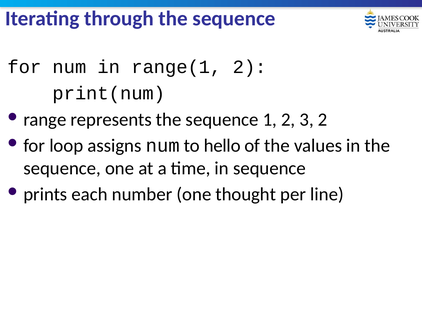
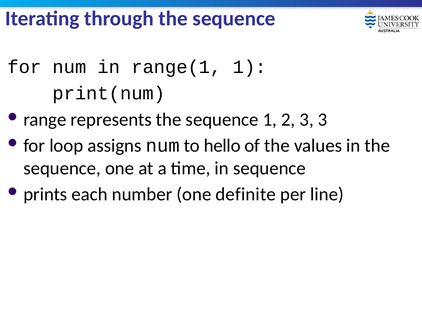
range(1 2: 2 -> 1
3 2: 2 -> 3
thought: thought -> definite
